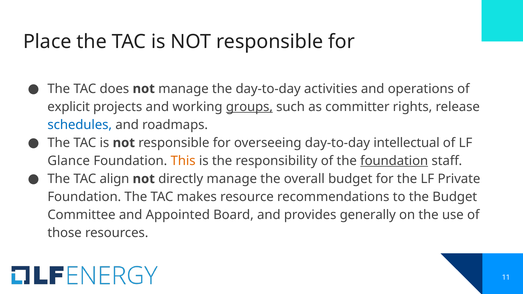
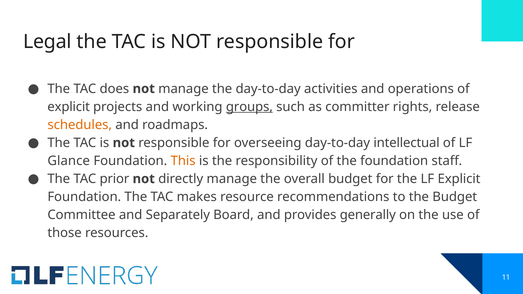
Place: Place -> Legal
schedules colour: blue -> orange
foundation at (394, 161) underline: present -> none
align: align -> prior
LF Private: Private -> Explicit
Appointed: Appointed -> Separately
